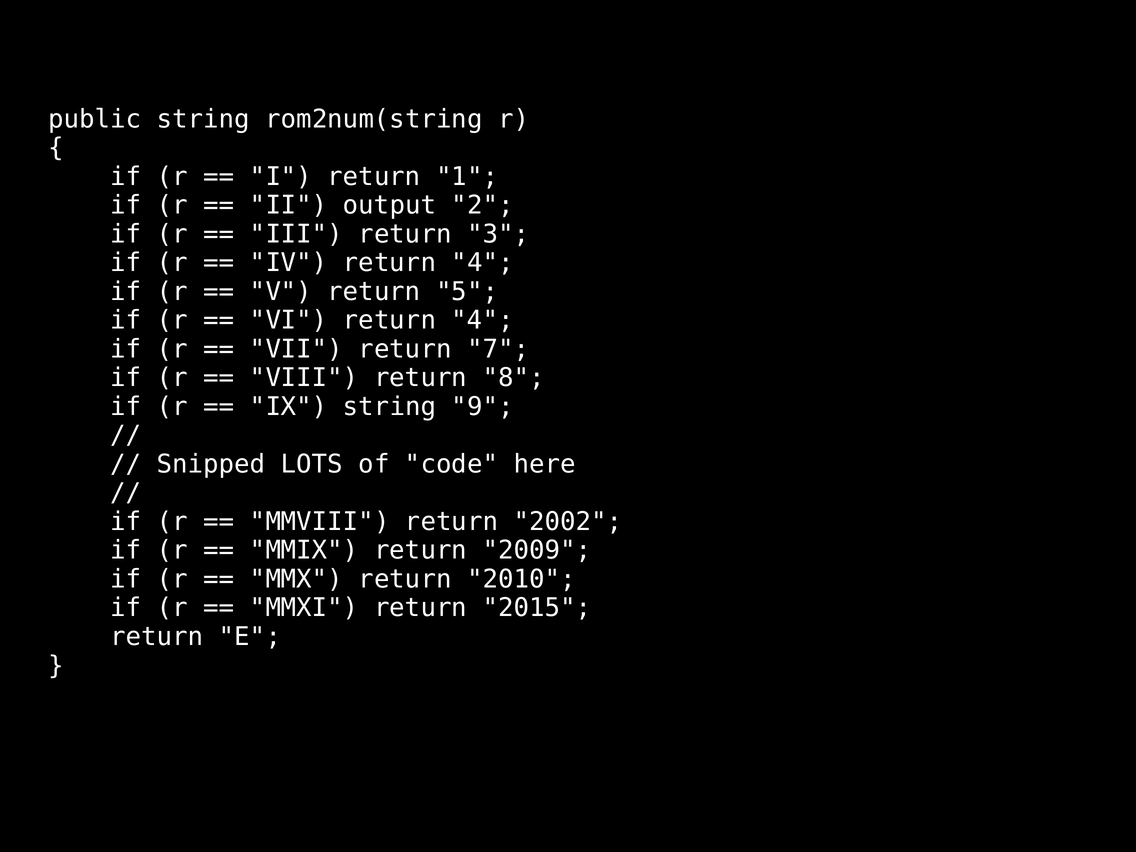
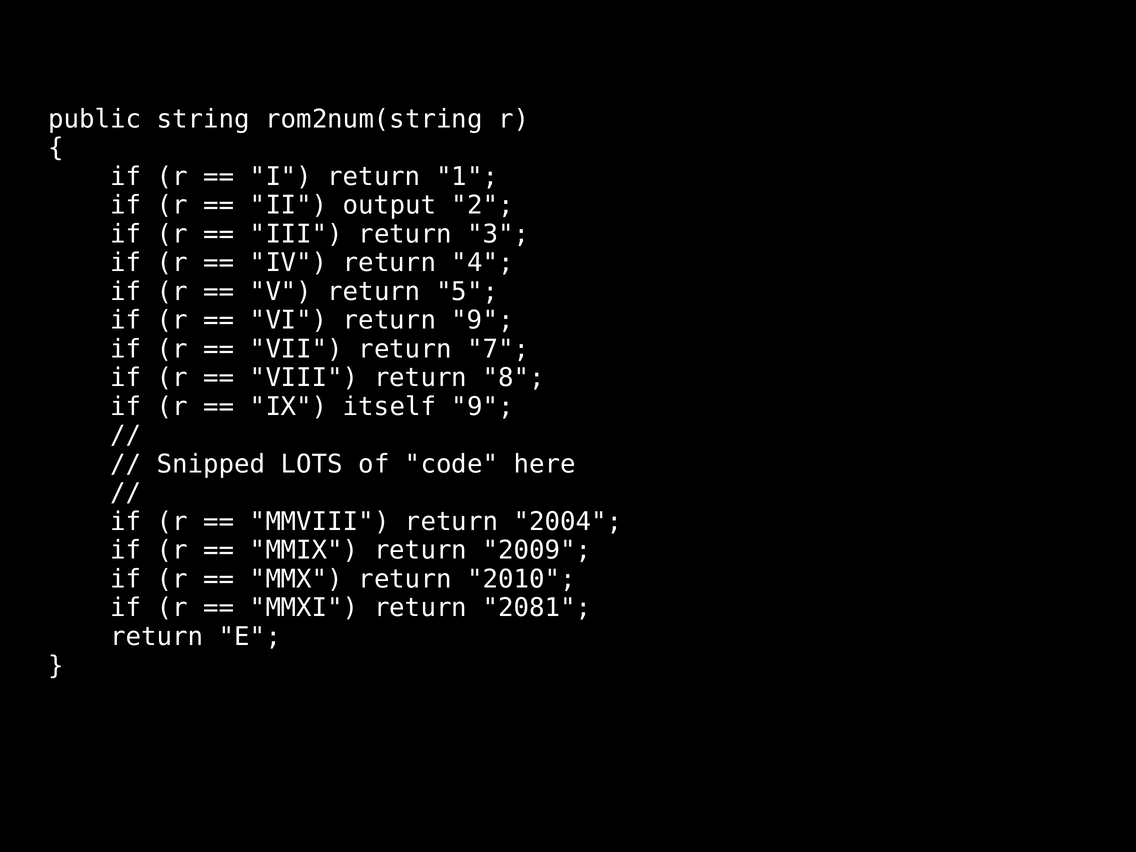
VI return 4: 4 -> 9
IX string: string -> itself
2002: 2002 -> 2004
2015: 2015 -> 2081
